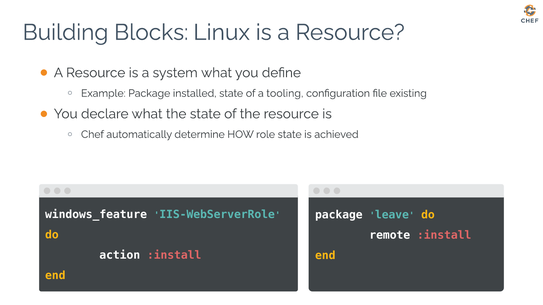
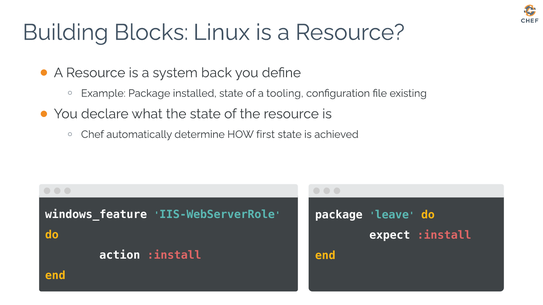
system what: what -> back
role: role -> first
remote: remote -> expect
